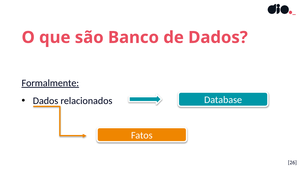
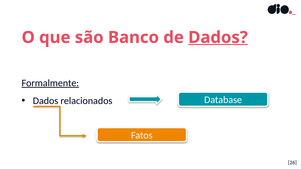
Dados at (218, 38) underline: none -> present
